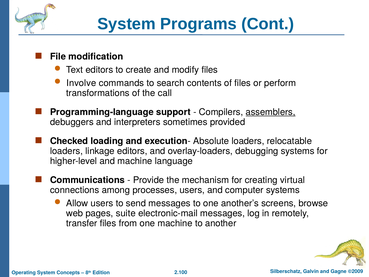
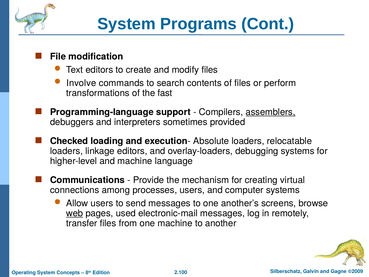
call: call -> fast
web underline: none -> present
suite: suite -> used
